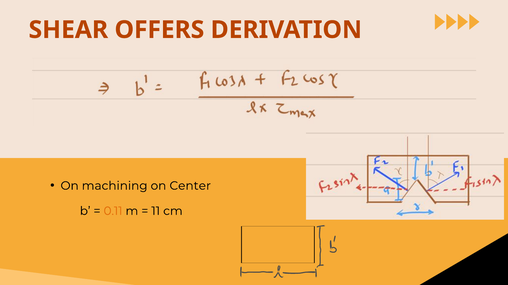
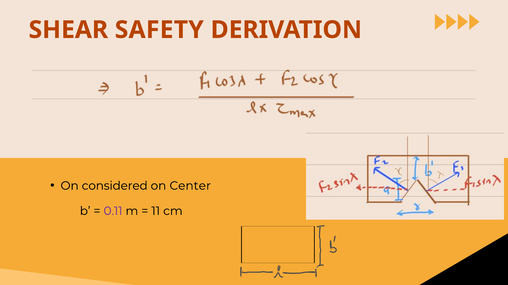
OFFERS: OFFERS -> SAFETY
machining: machining -> considered
0.11 colour: orange -> purple
